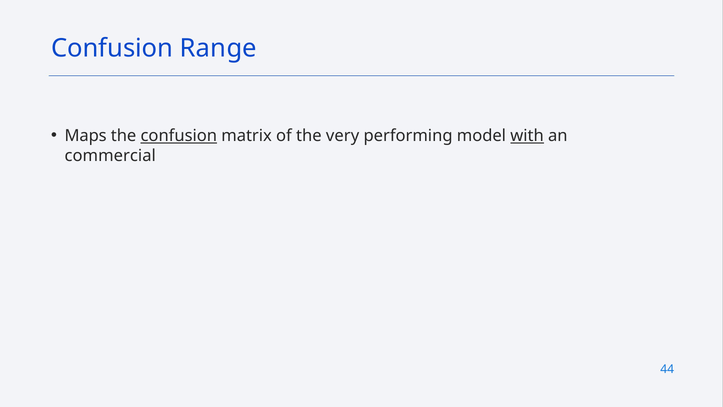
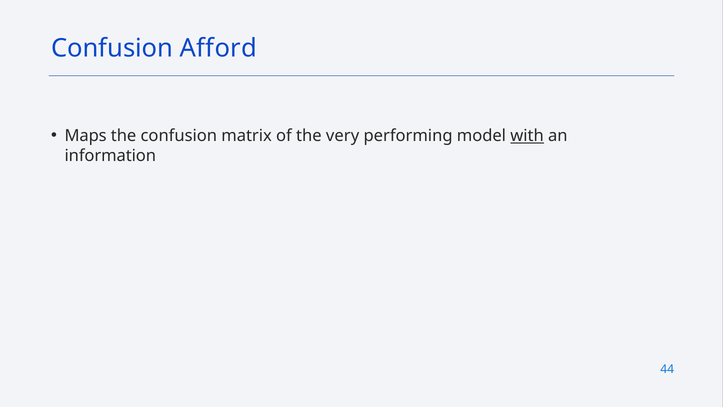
Range: Range -> Afford
confusion at (179, 136) underline: present -> none
commercial: commercial -> information
